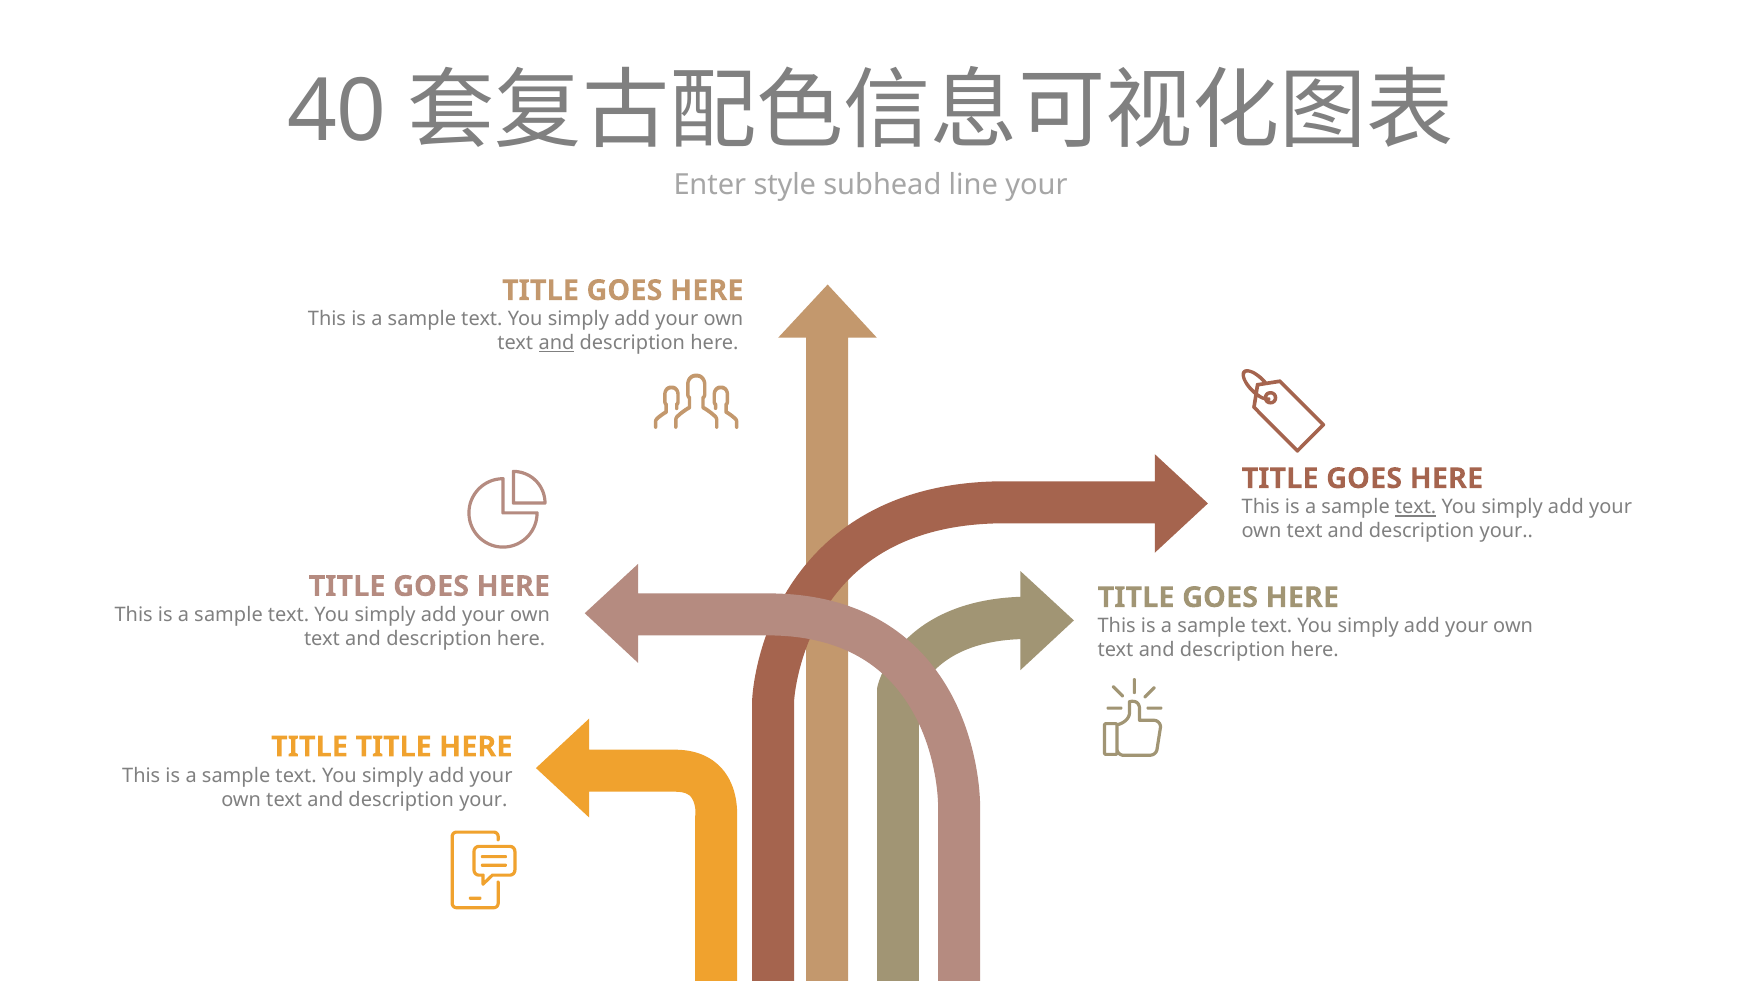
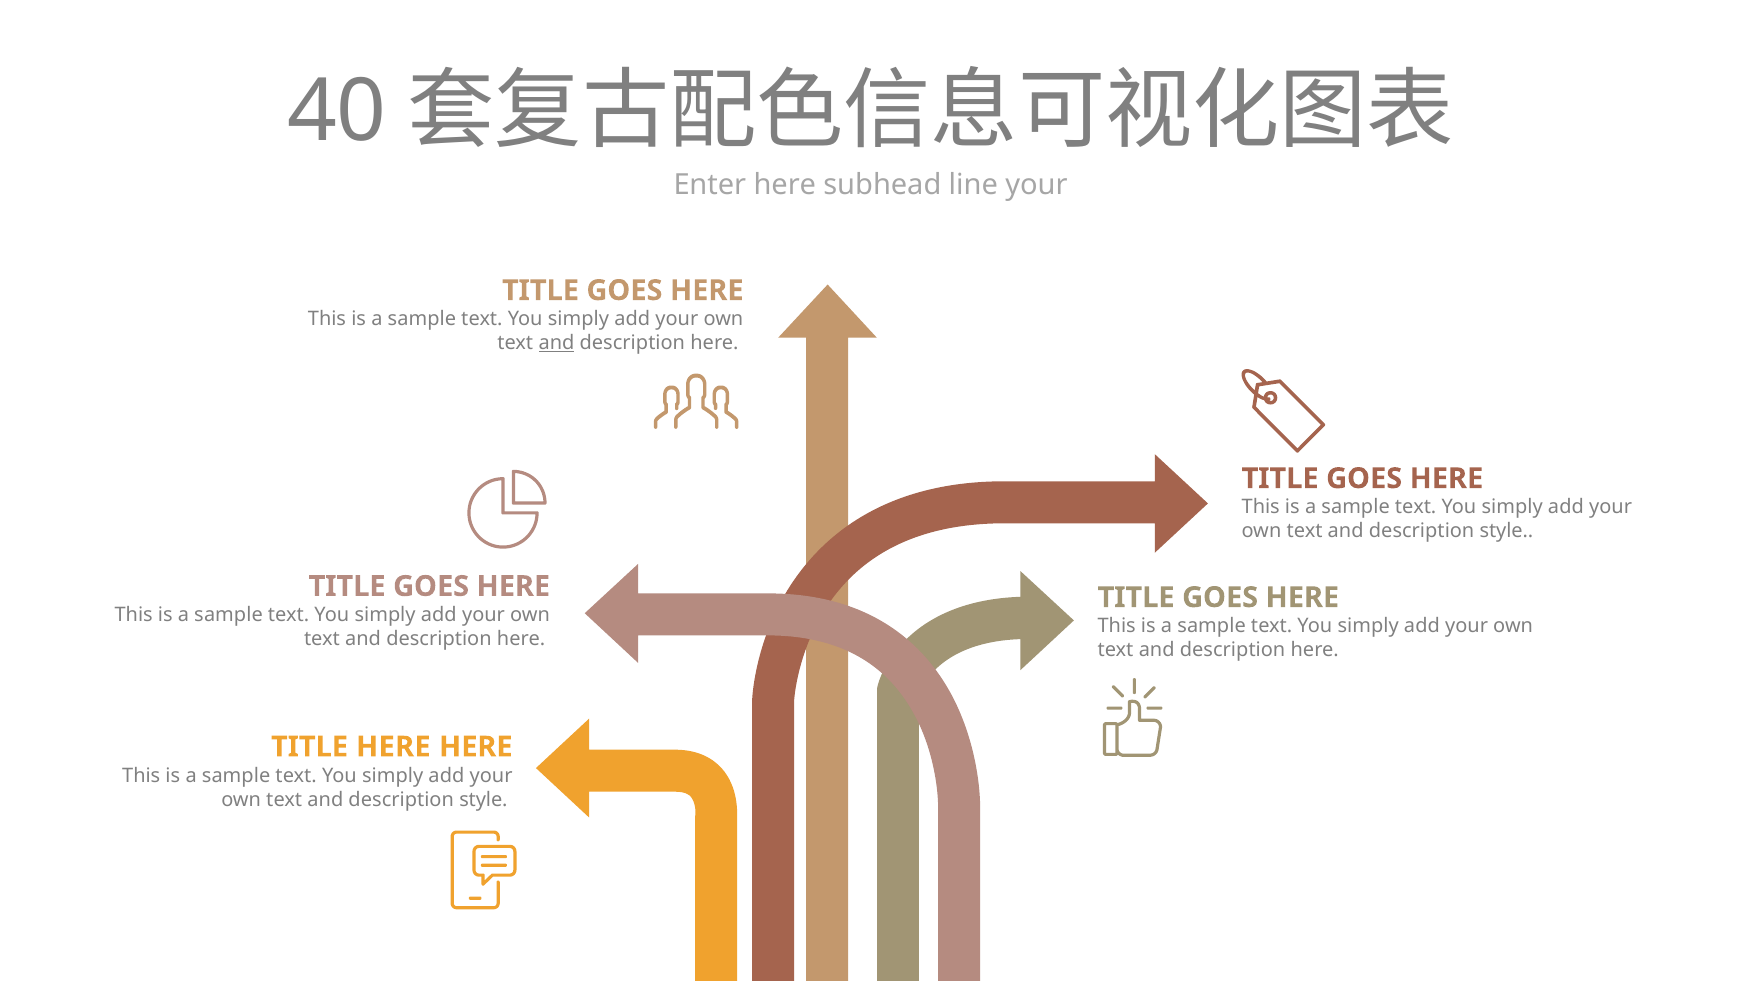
Enter style: style -> here
text at (1416, 507) underline: present -> none
your at (1506, 531): your -> style
TITLE TITLE: TITLE -> HERE
your at (483, 800): your -> style
